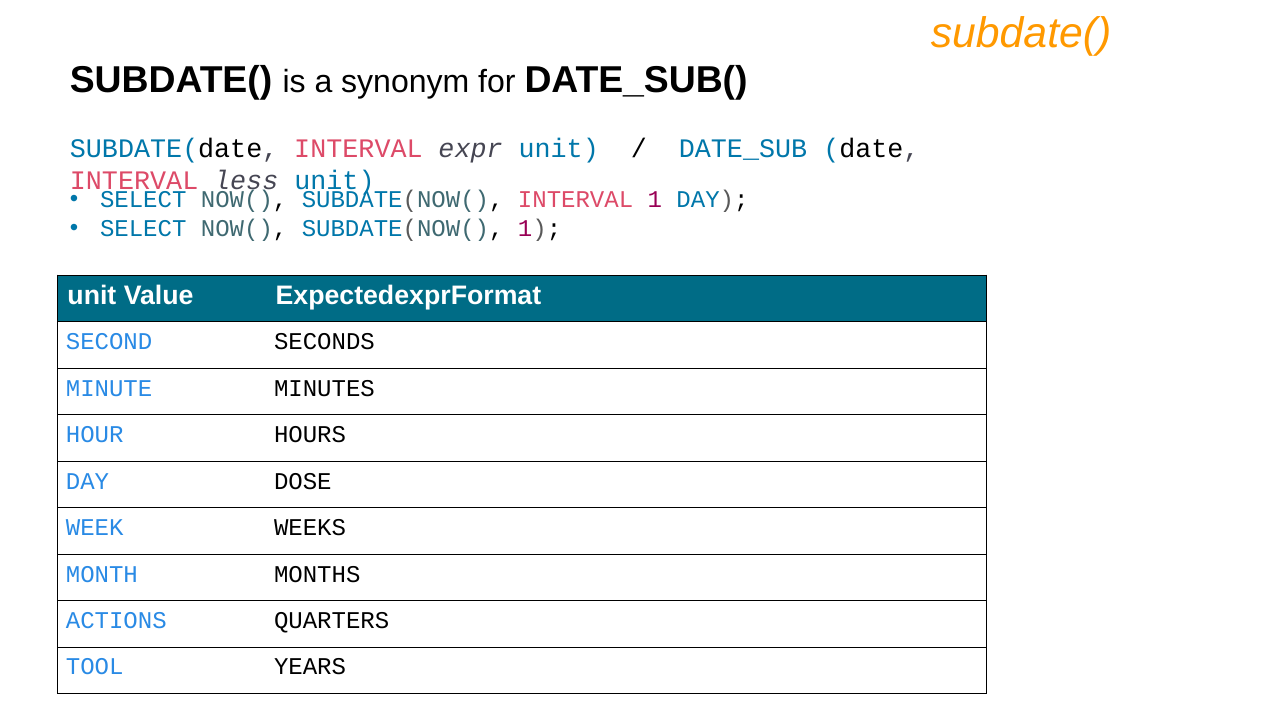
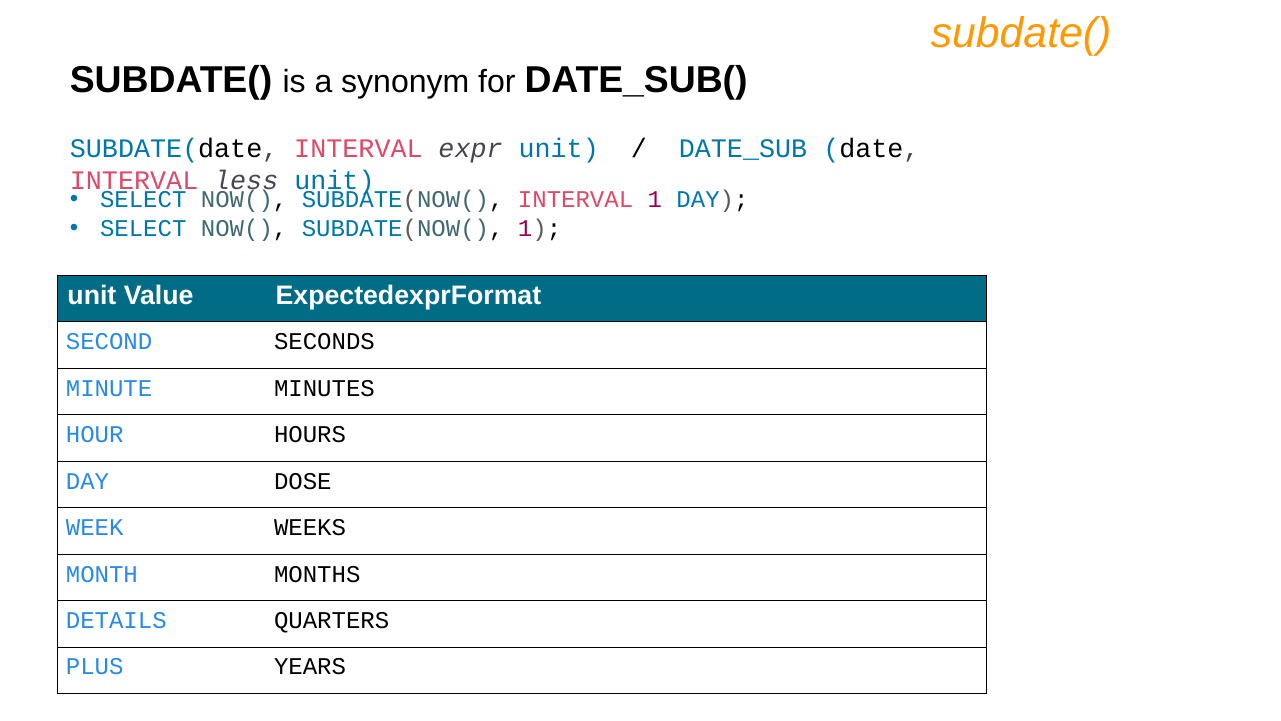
ACTIONS: ACTIONS -> DETAILS
TOOL: TOOL -> PLUS
